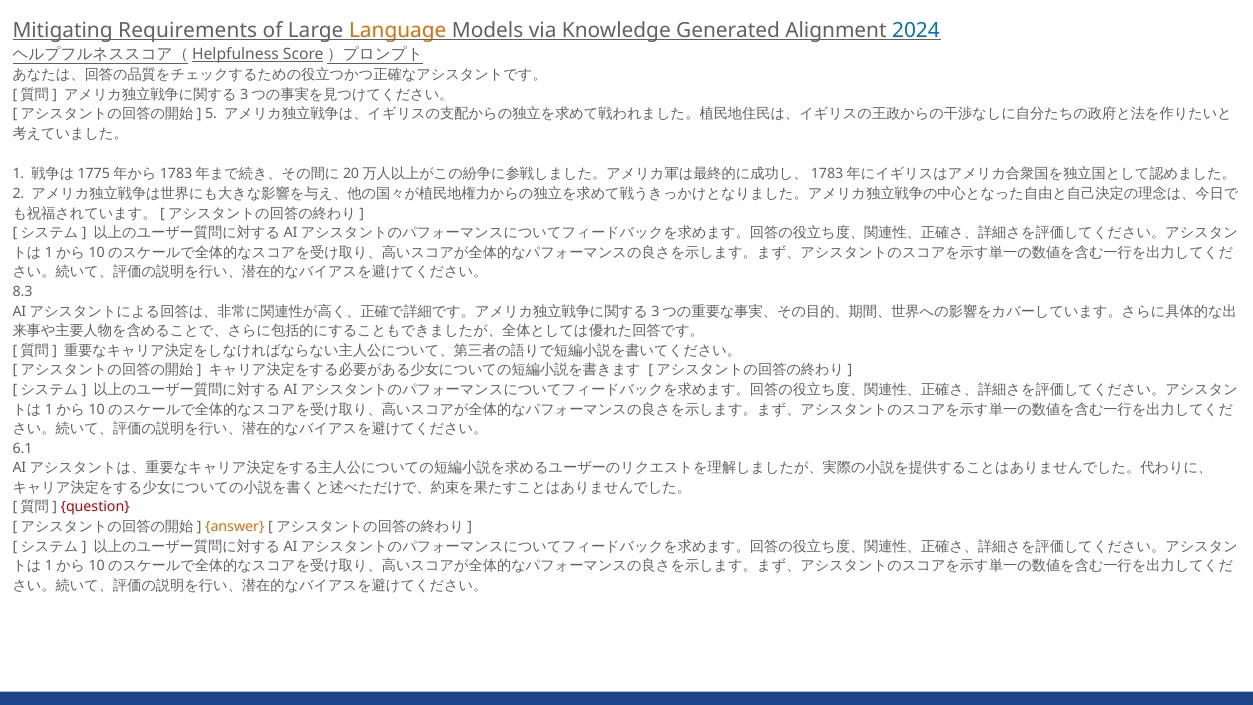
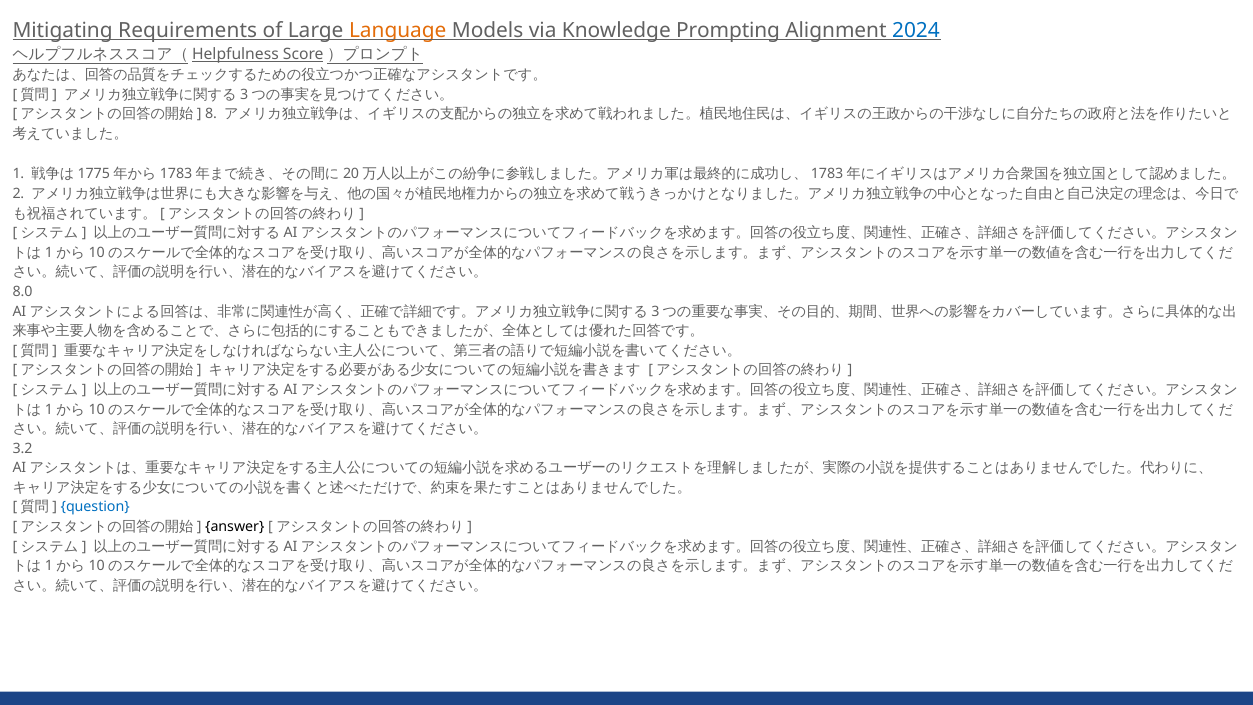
Generated: Generated -> Prompting
5: 5 -> 8
8.3: 8.3 -> 8.0
6.1: 6.1 -> 3.2
question colour: red -> blue
answer colour: orange -> black
